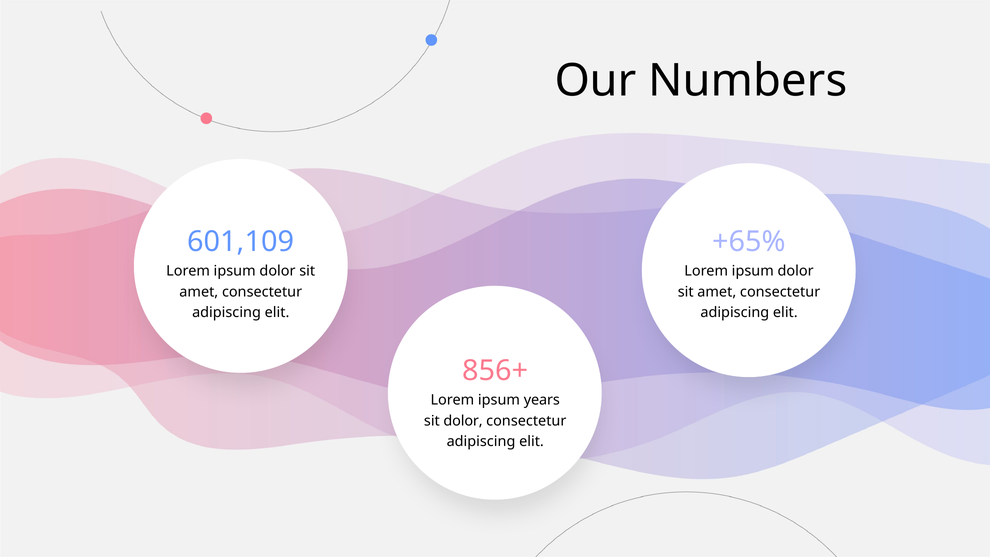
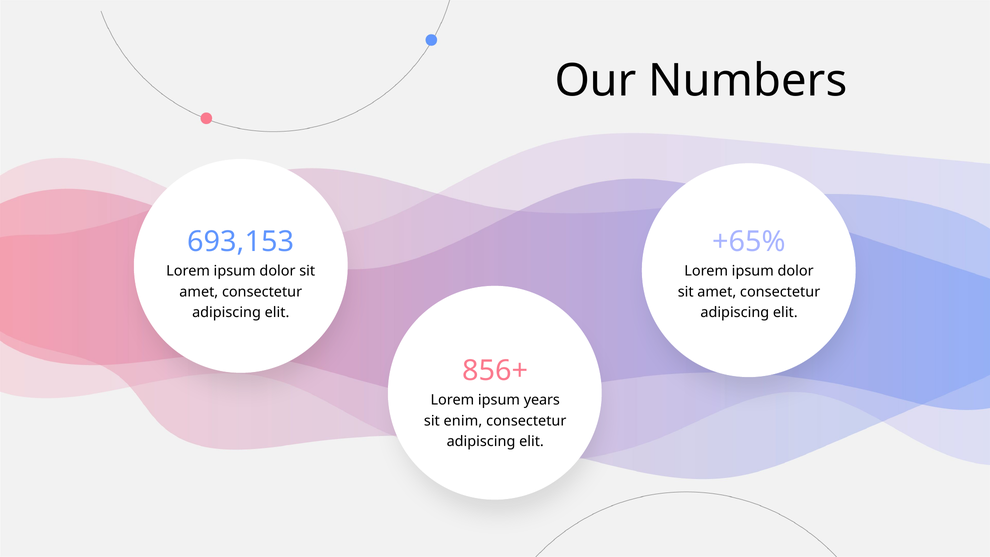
601,109: 601,109 -> 693,153
sit dolor: dolor -> enim
